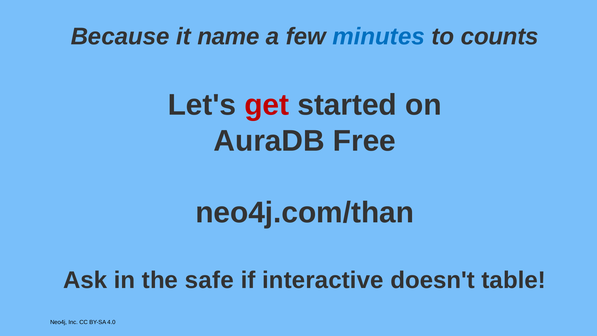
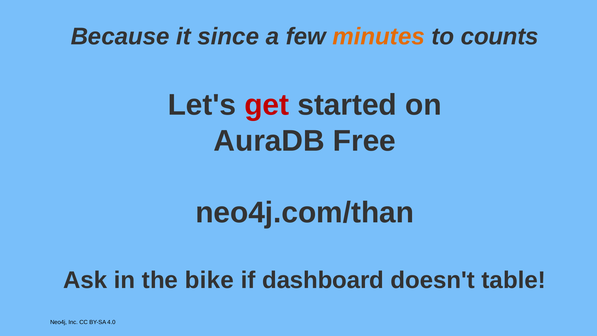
name: name -> since
minutes colour: blue -> orange
safe: safe -> bike
interactive: interactive -> dashboard
